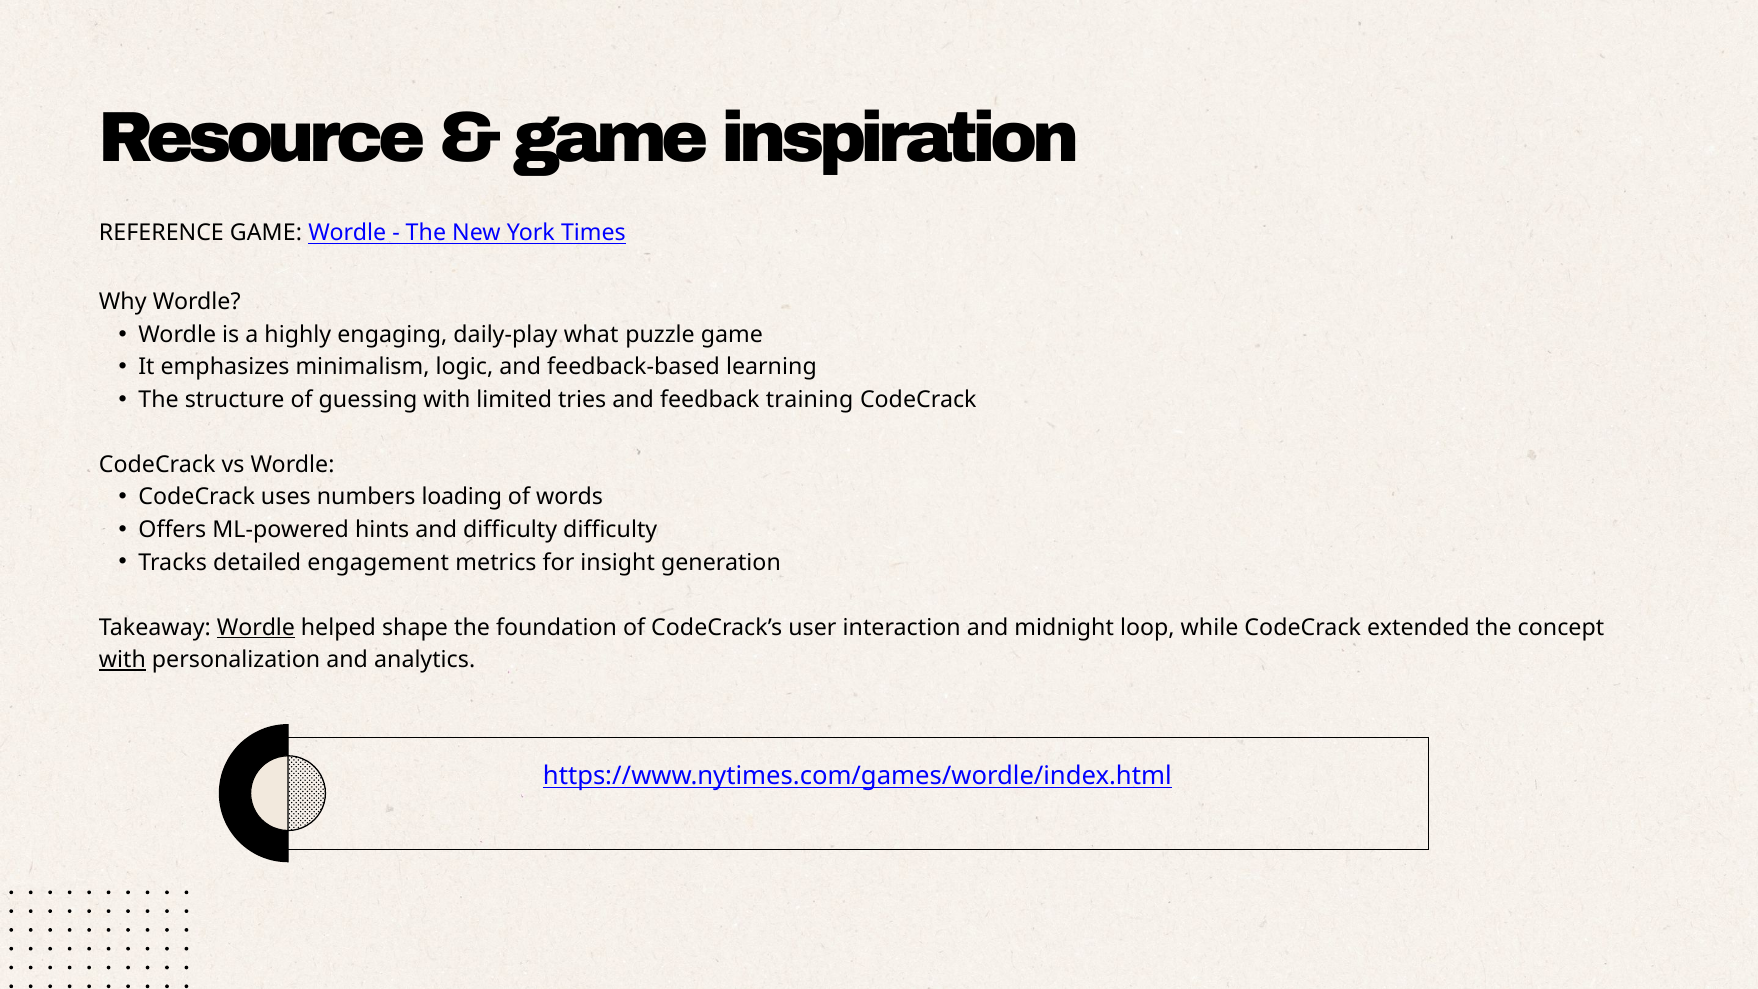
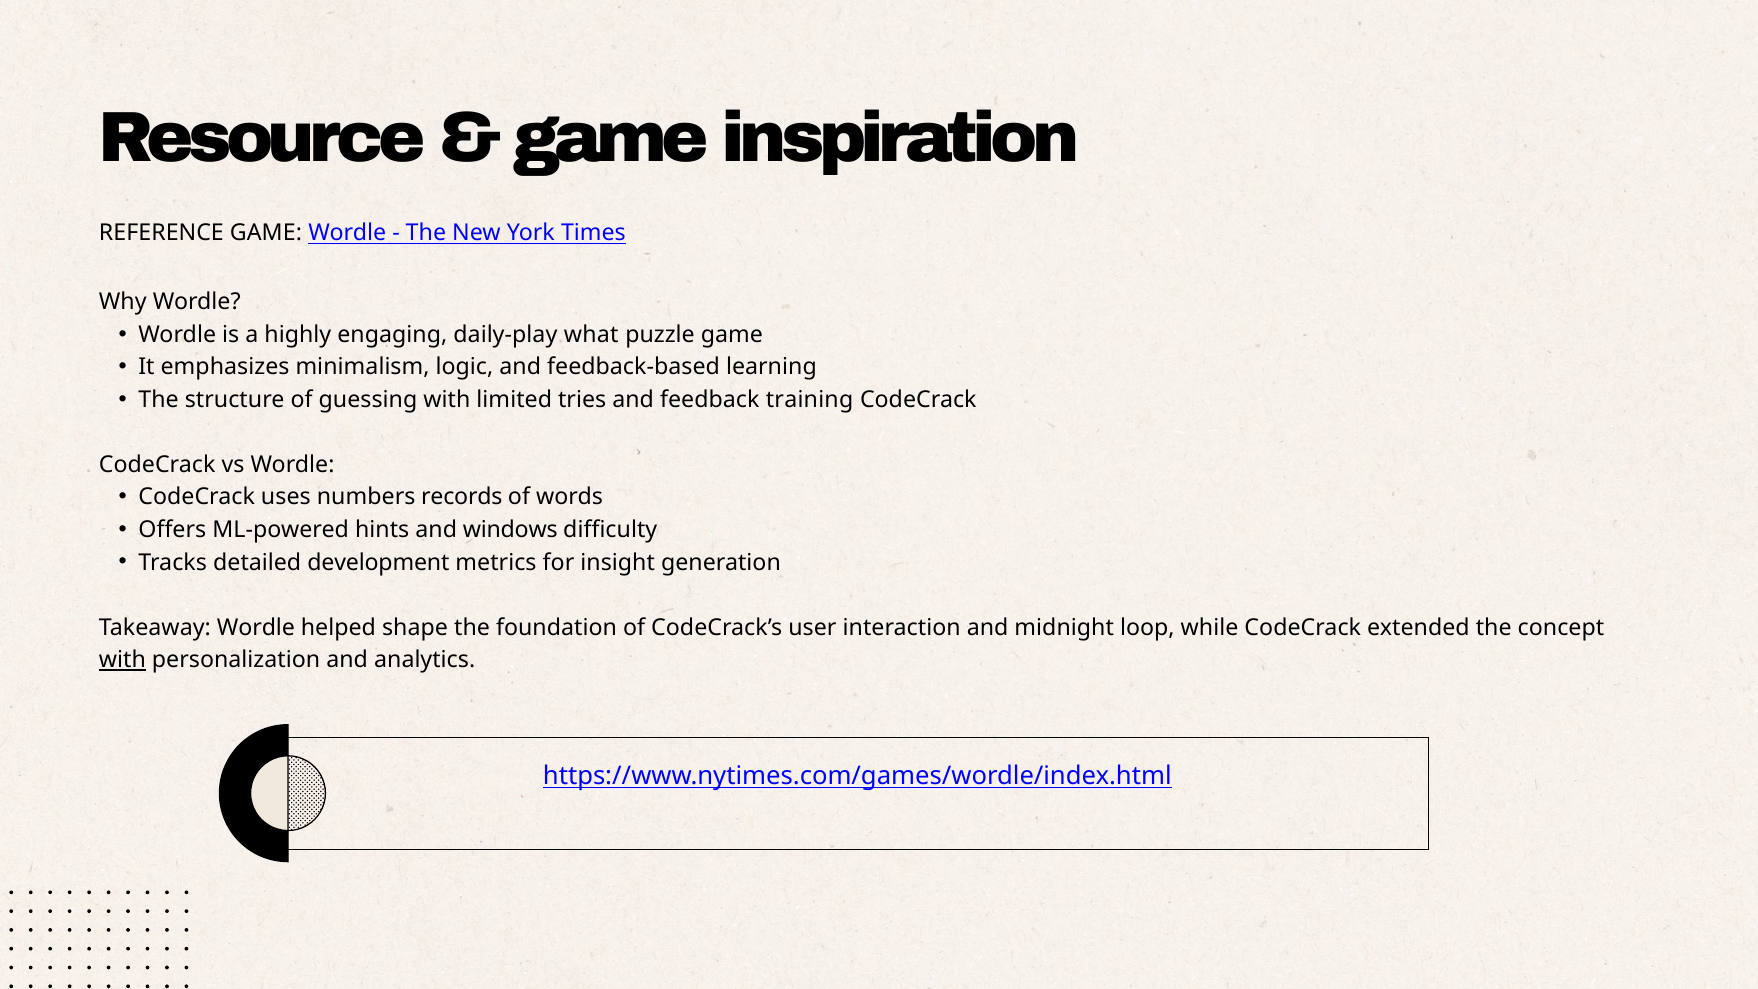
loading: loading -> records
and difficulty: difficulty -> windows
engagement: engagement -> development
Wordle at (256, 627) underline: present -> none
